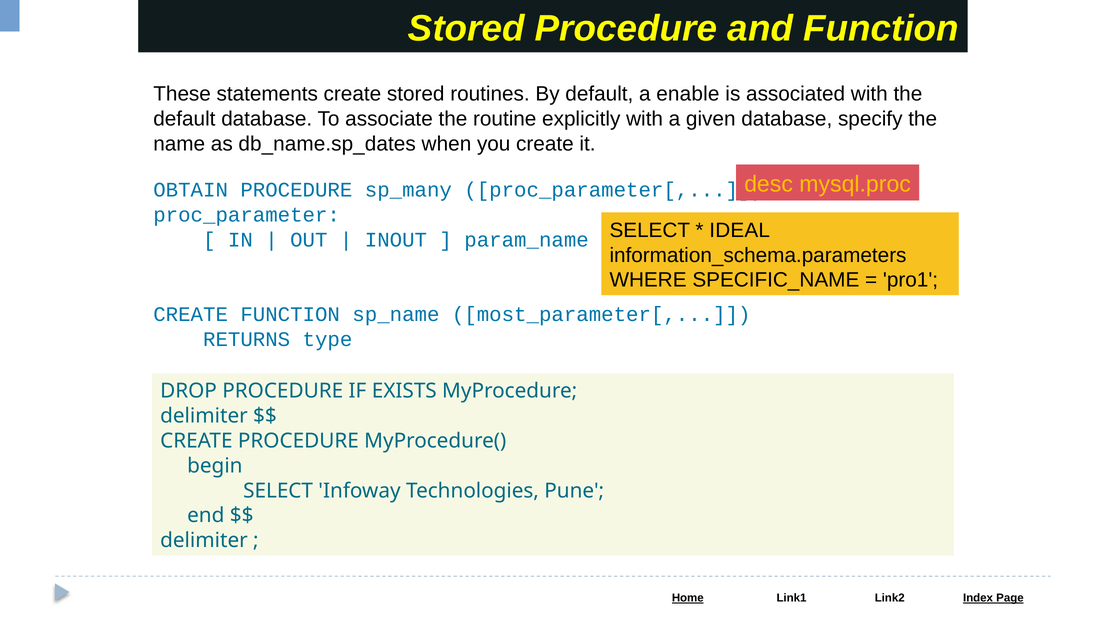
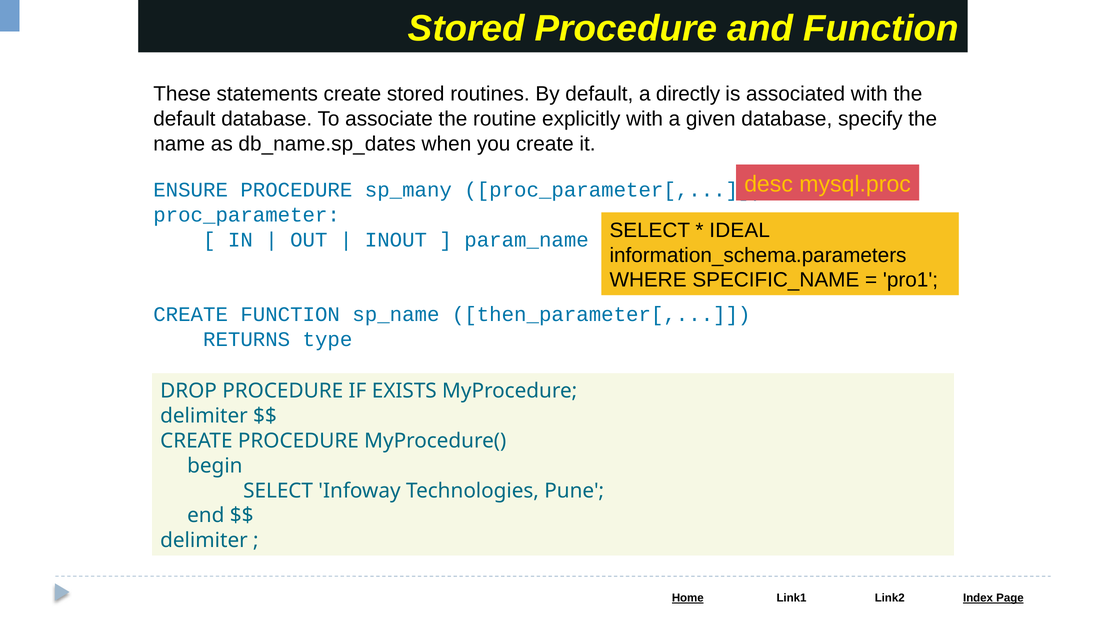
enable: enable -> directly
OBTAIN: OBTAIN -> ENSURE
most_parameter[: most_parameter[ -> then_parameter[
